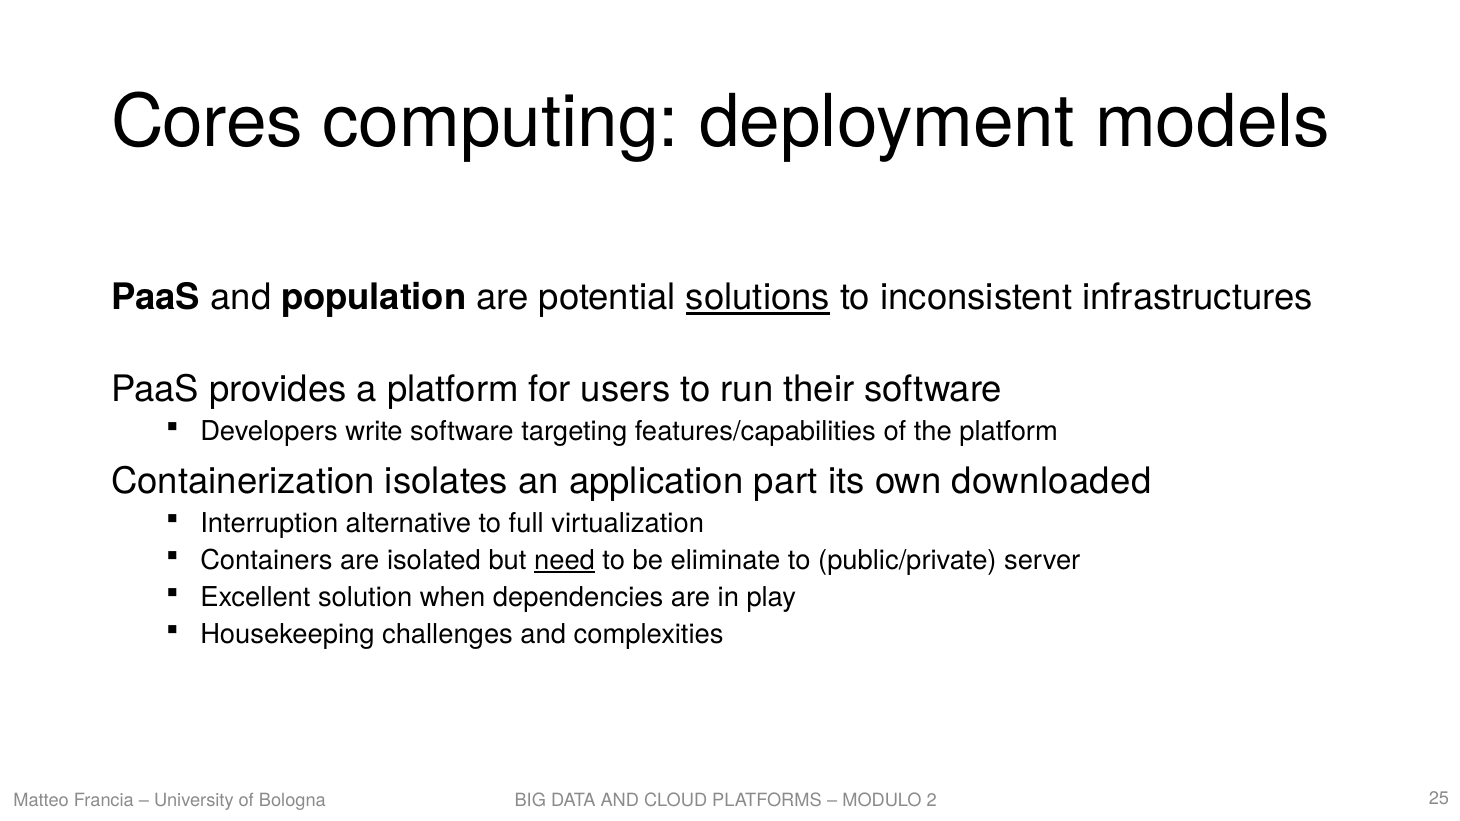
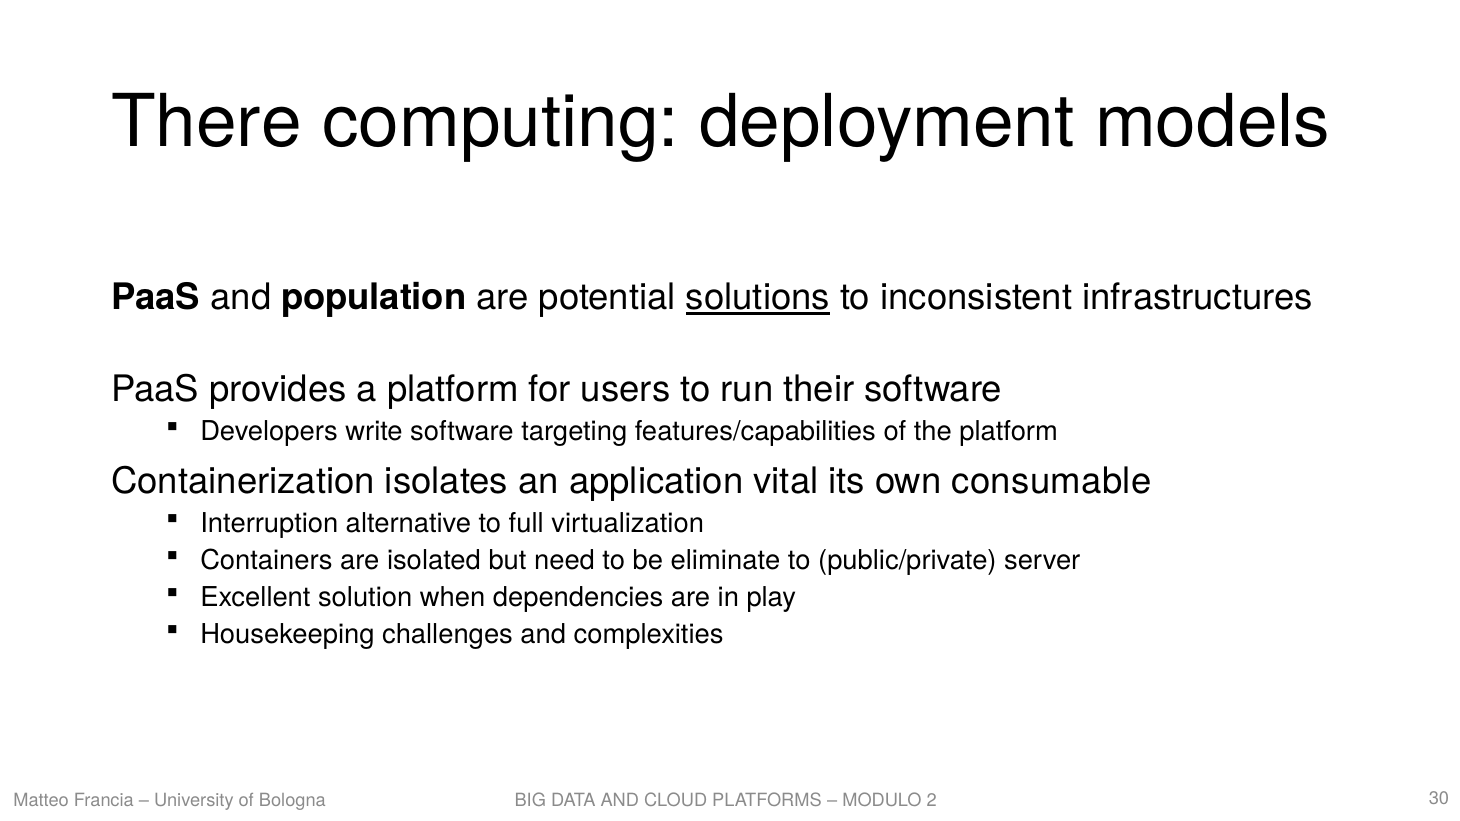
Cores: Cores -> There
part: part -> vital
downloaded: downloaded -> consumable
need underline: present -> none
25: 25 -> 30
